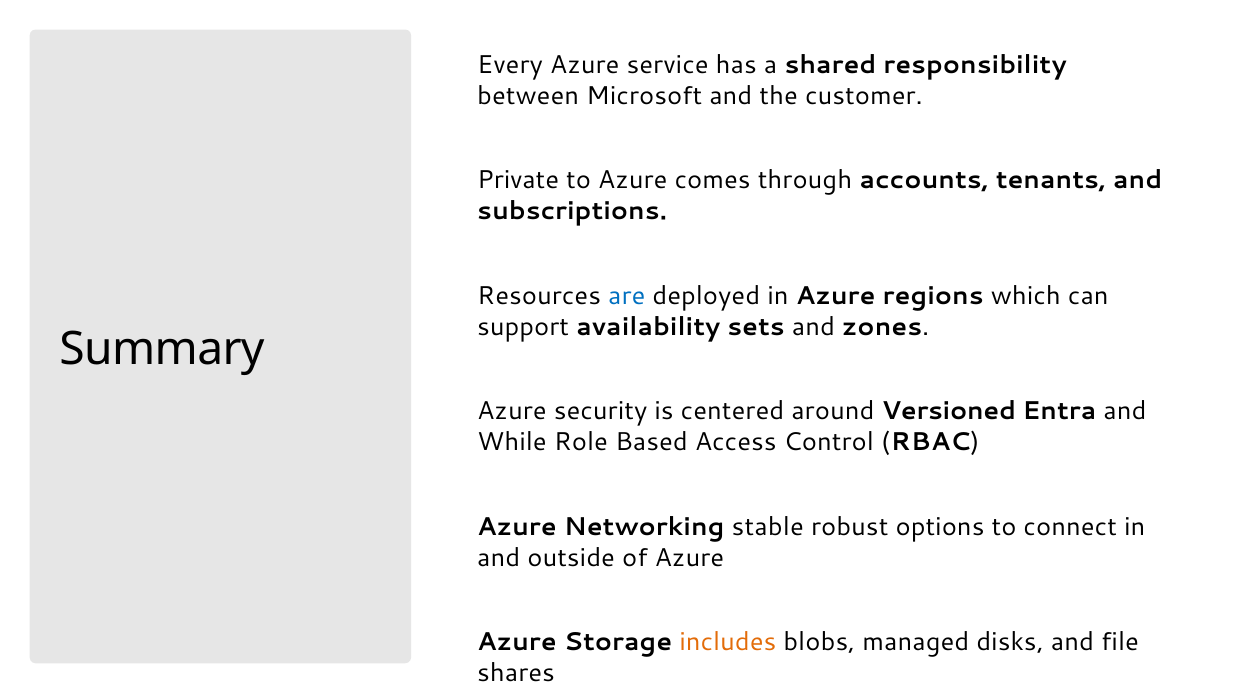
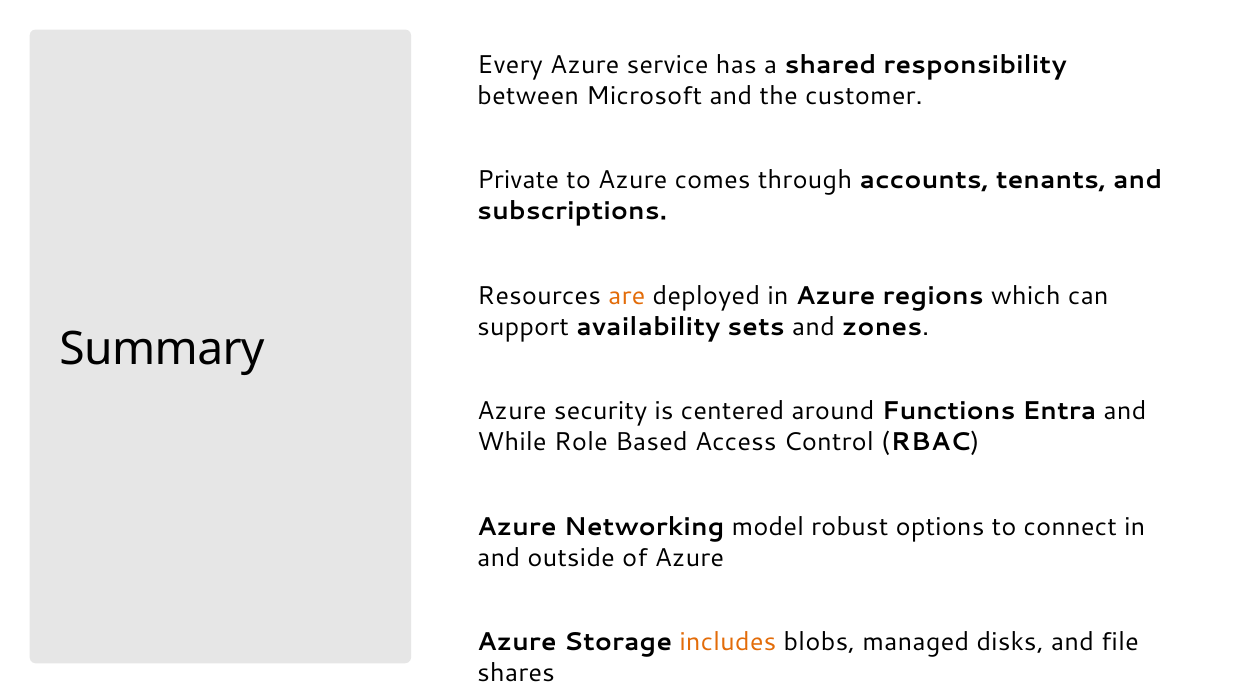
are colour: blue -> orange
Versioned: Versioned -> Functions
stable: stable -> model
